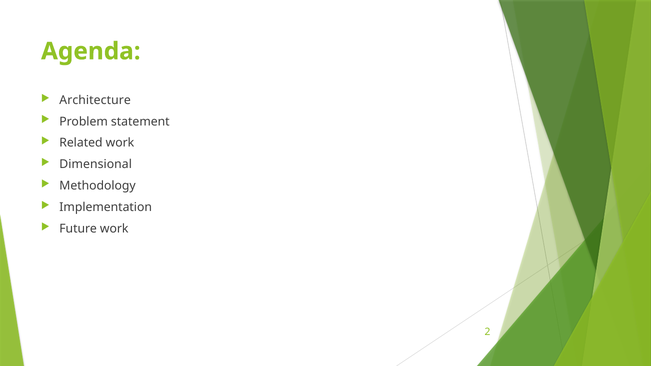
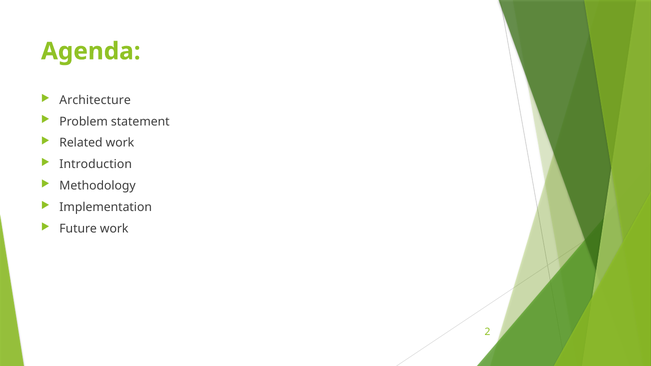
Dimensional: Dimensional -> Introduction
